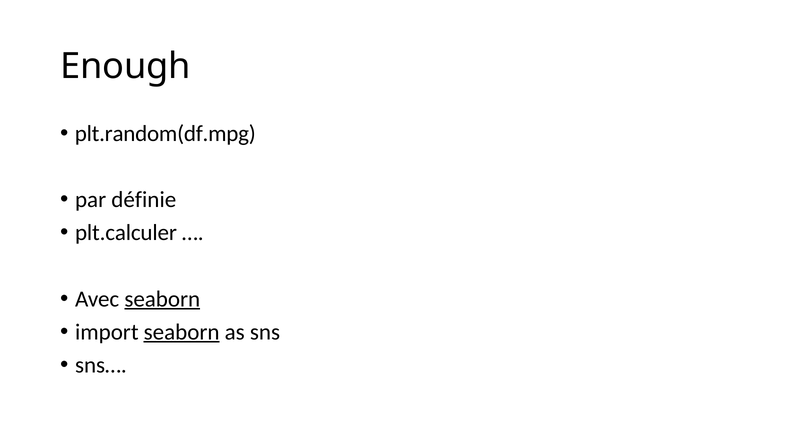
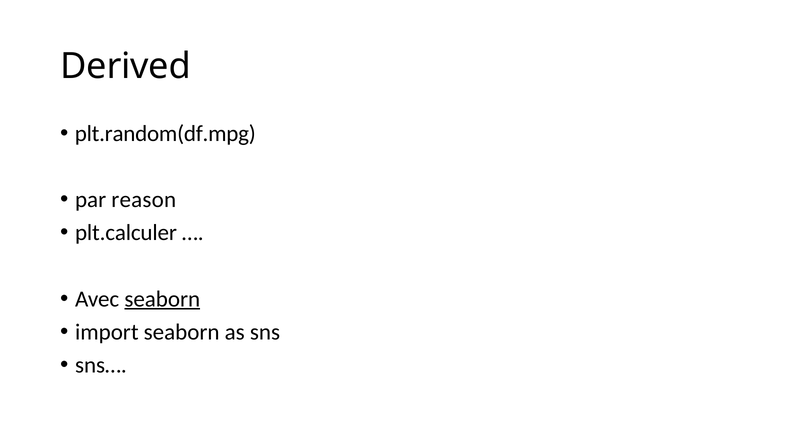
Enough: Enough -> Derived
définie: définie -> reason
seaborn at (182, 332) underline: present -> none
